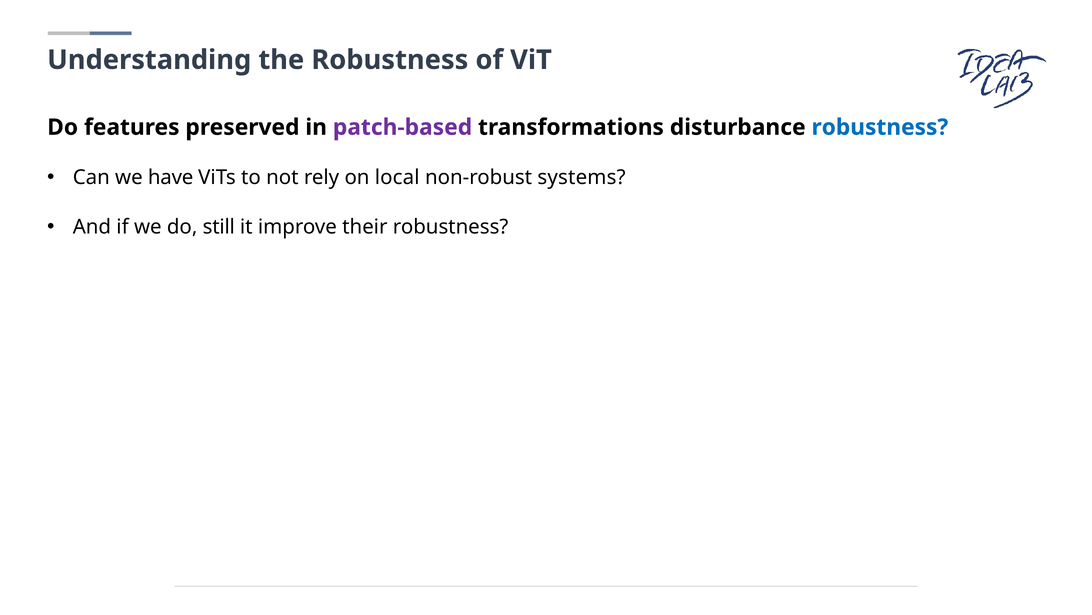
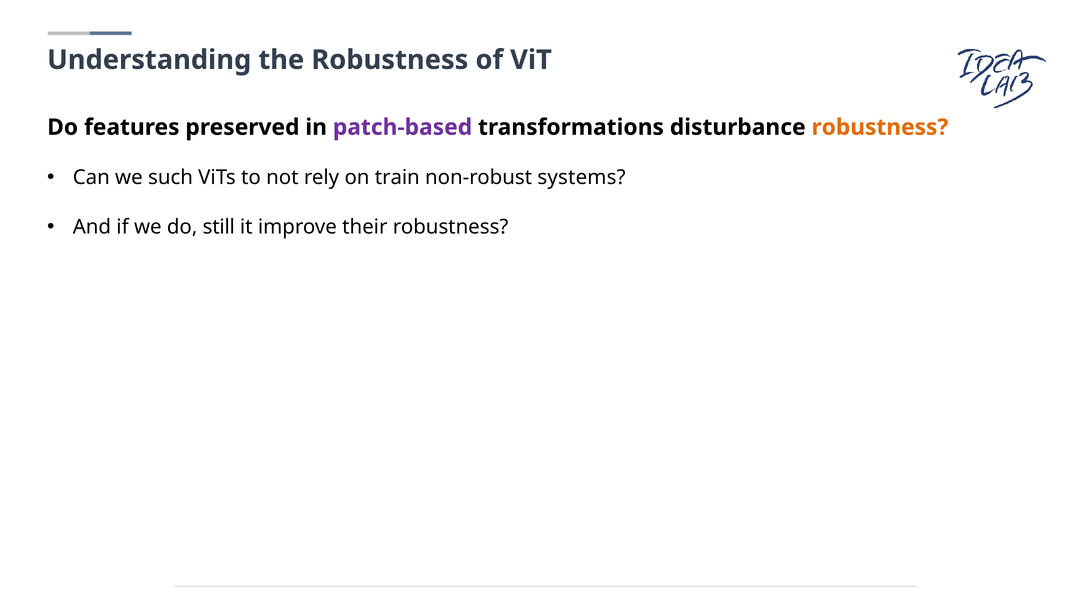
robustness at (880, 127) colour: blue -> orange
have: have -> such
local: local -> train
